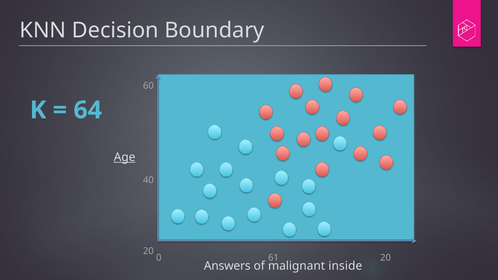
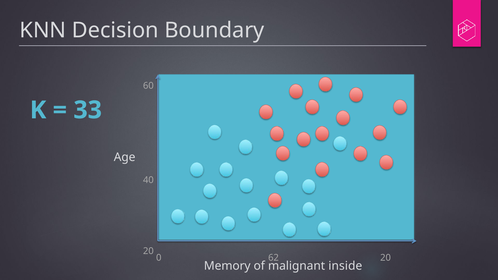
64: 64 -> 33
Age underline: present -> none
61: 61 -> 62
Answers: Answers -> Memory
